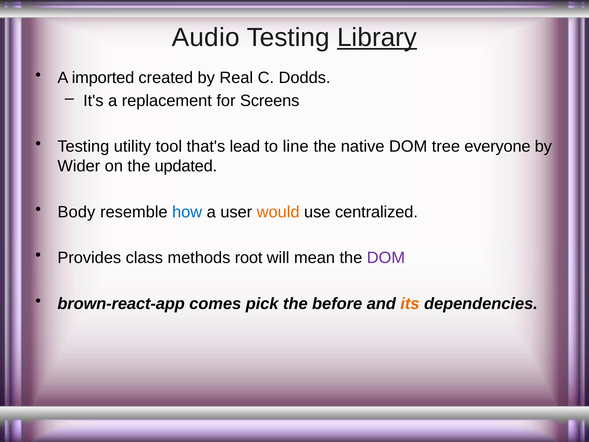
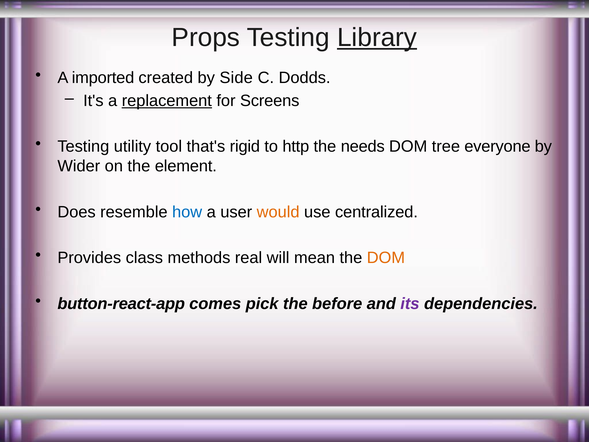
Audio: Audio -> Props
Real: Real -> Side
replacement underline: none -> present
lead: lead -> rigid
line: line -> http
native: native -> needs
updated: updated -> element
Body: Body -> Does
root: root -> real
DOM at (386, 258) colour: purple -> orange
brown-react-app: brown-react-app -> button-react-app
its colour: orange -> purple
